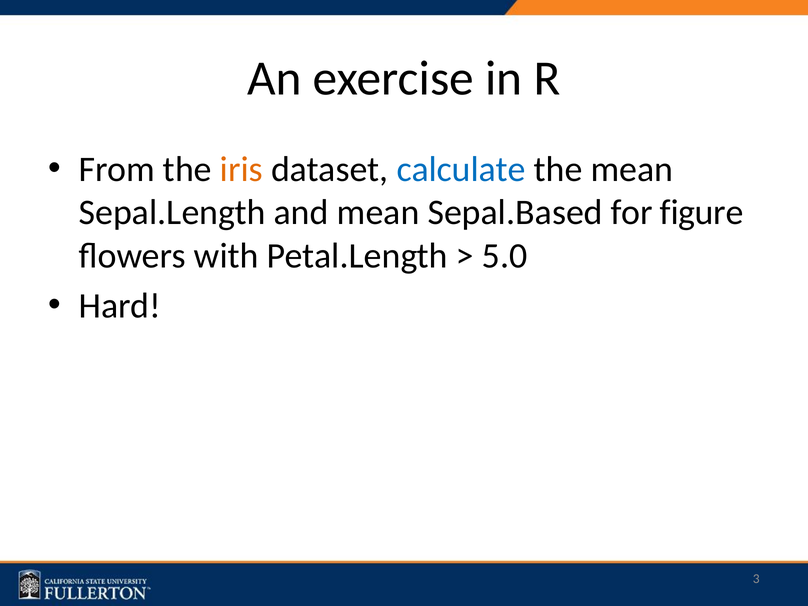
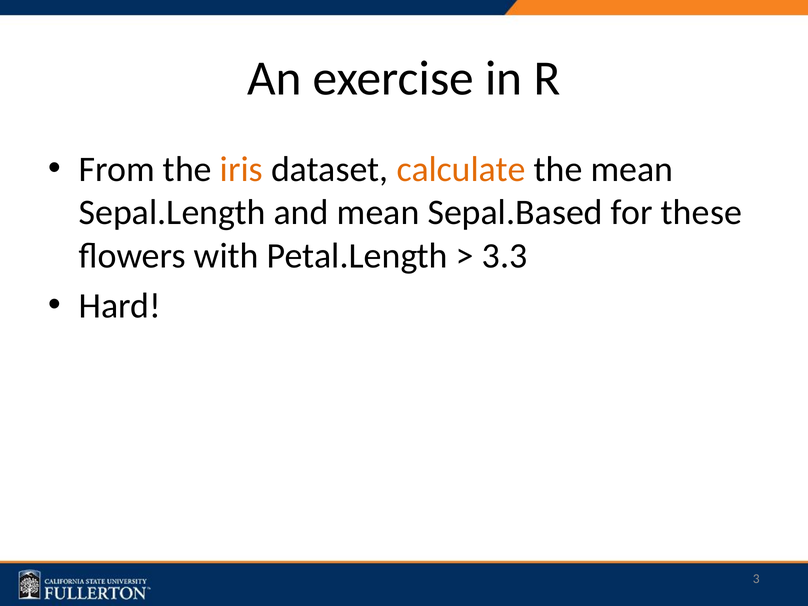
calculate colour: blue -> orange
figure: figure -> these
5.0: 5.0 -> 3.3
